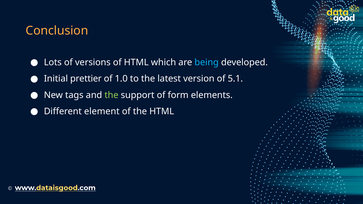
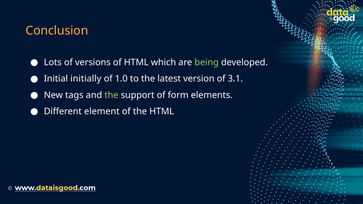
being colour: light blue -> light green
prettier: prettier -> initially
5.1: 5.1 -> 3.1
